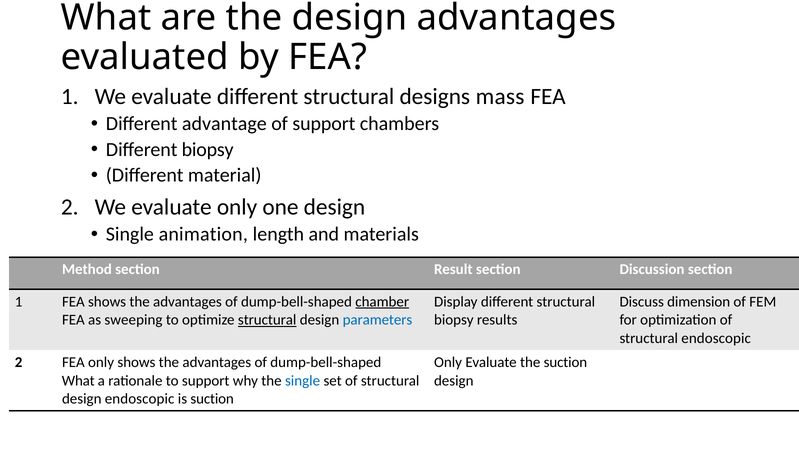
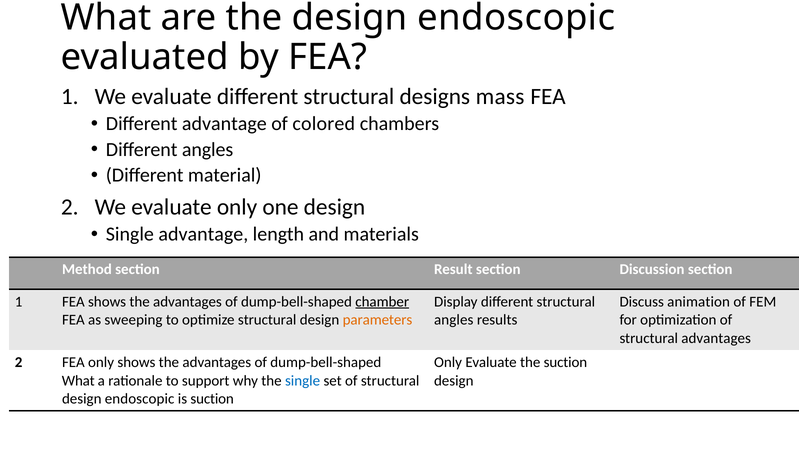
the design advantages: advantages -> endoscopic
of support: support -> colored
Different biopsy: biopsy -> angles
Single animation: animation -> advantage
dimension: dimension -> animation
structural at (267, 320) underline: present -> none
parameters colour: blue -> orange
biopsy at (454, 320): biopsy -> angles
structural endoscopic: endoscopic -> advantages
